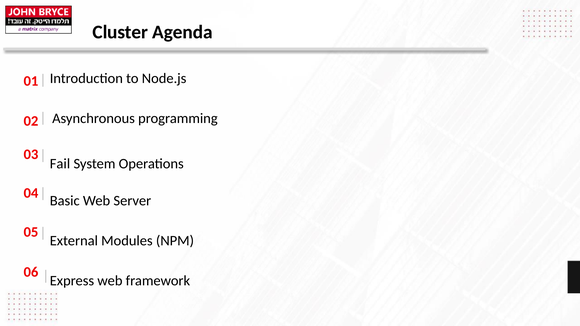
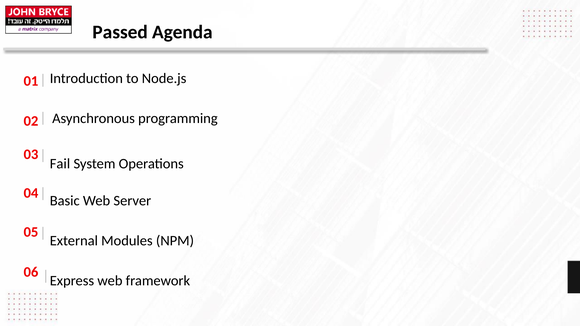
Cluster: Cluster -> Passed
